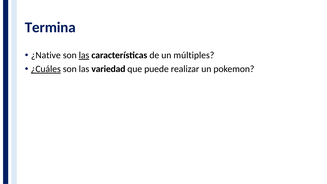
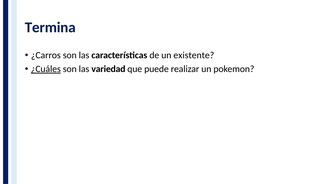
¿Native: ¿Native -> ¿Carros
las at (84, 55) underline: present -> none
múltiples: múltiples -> existente
